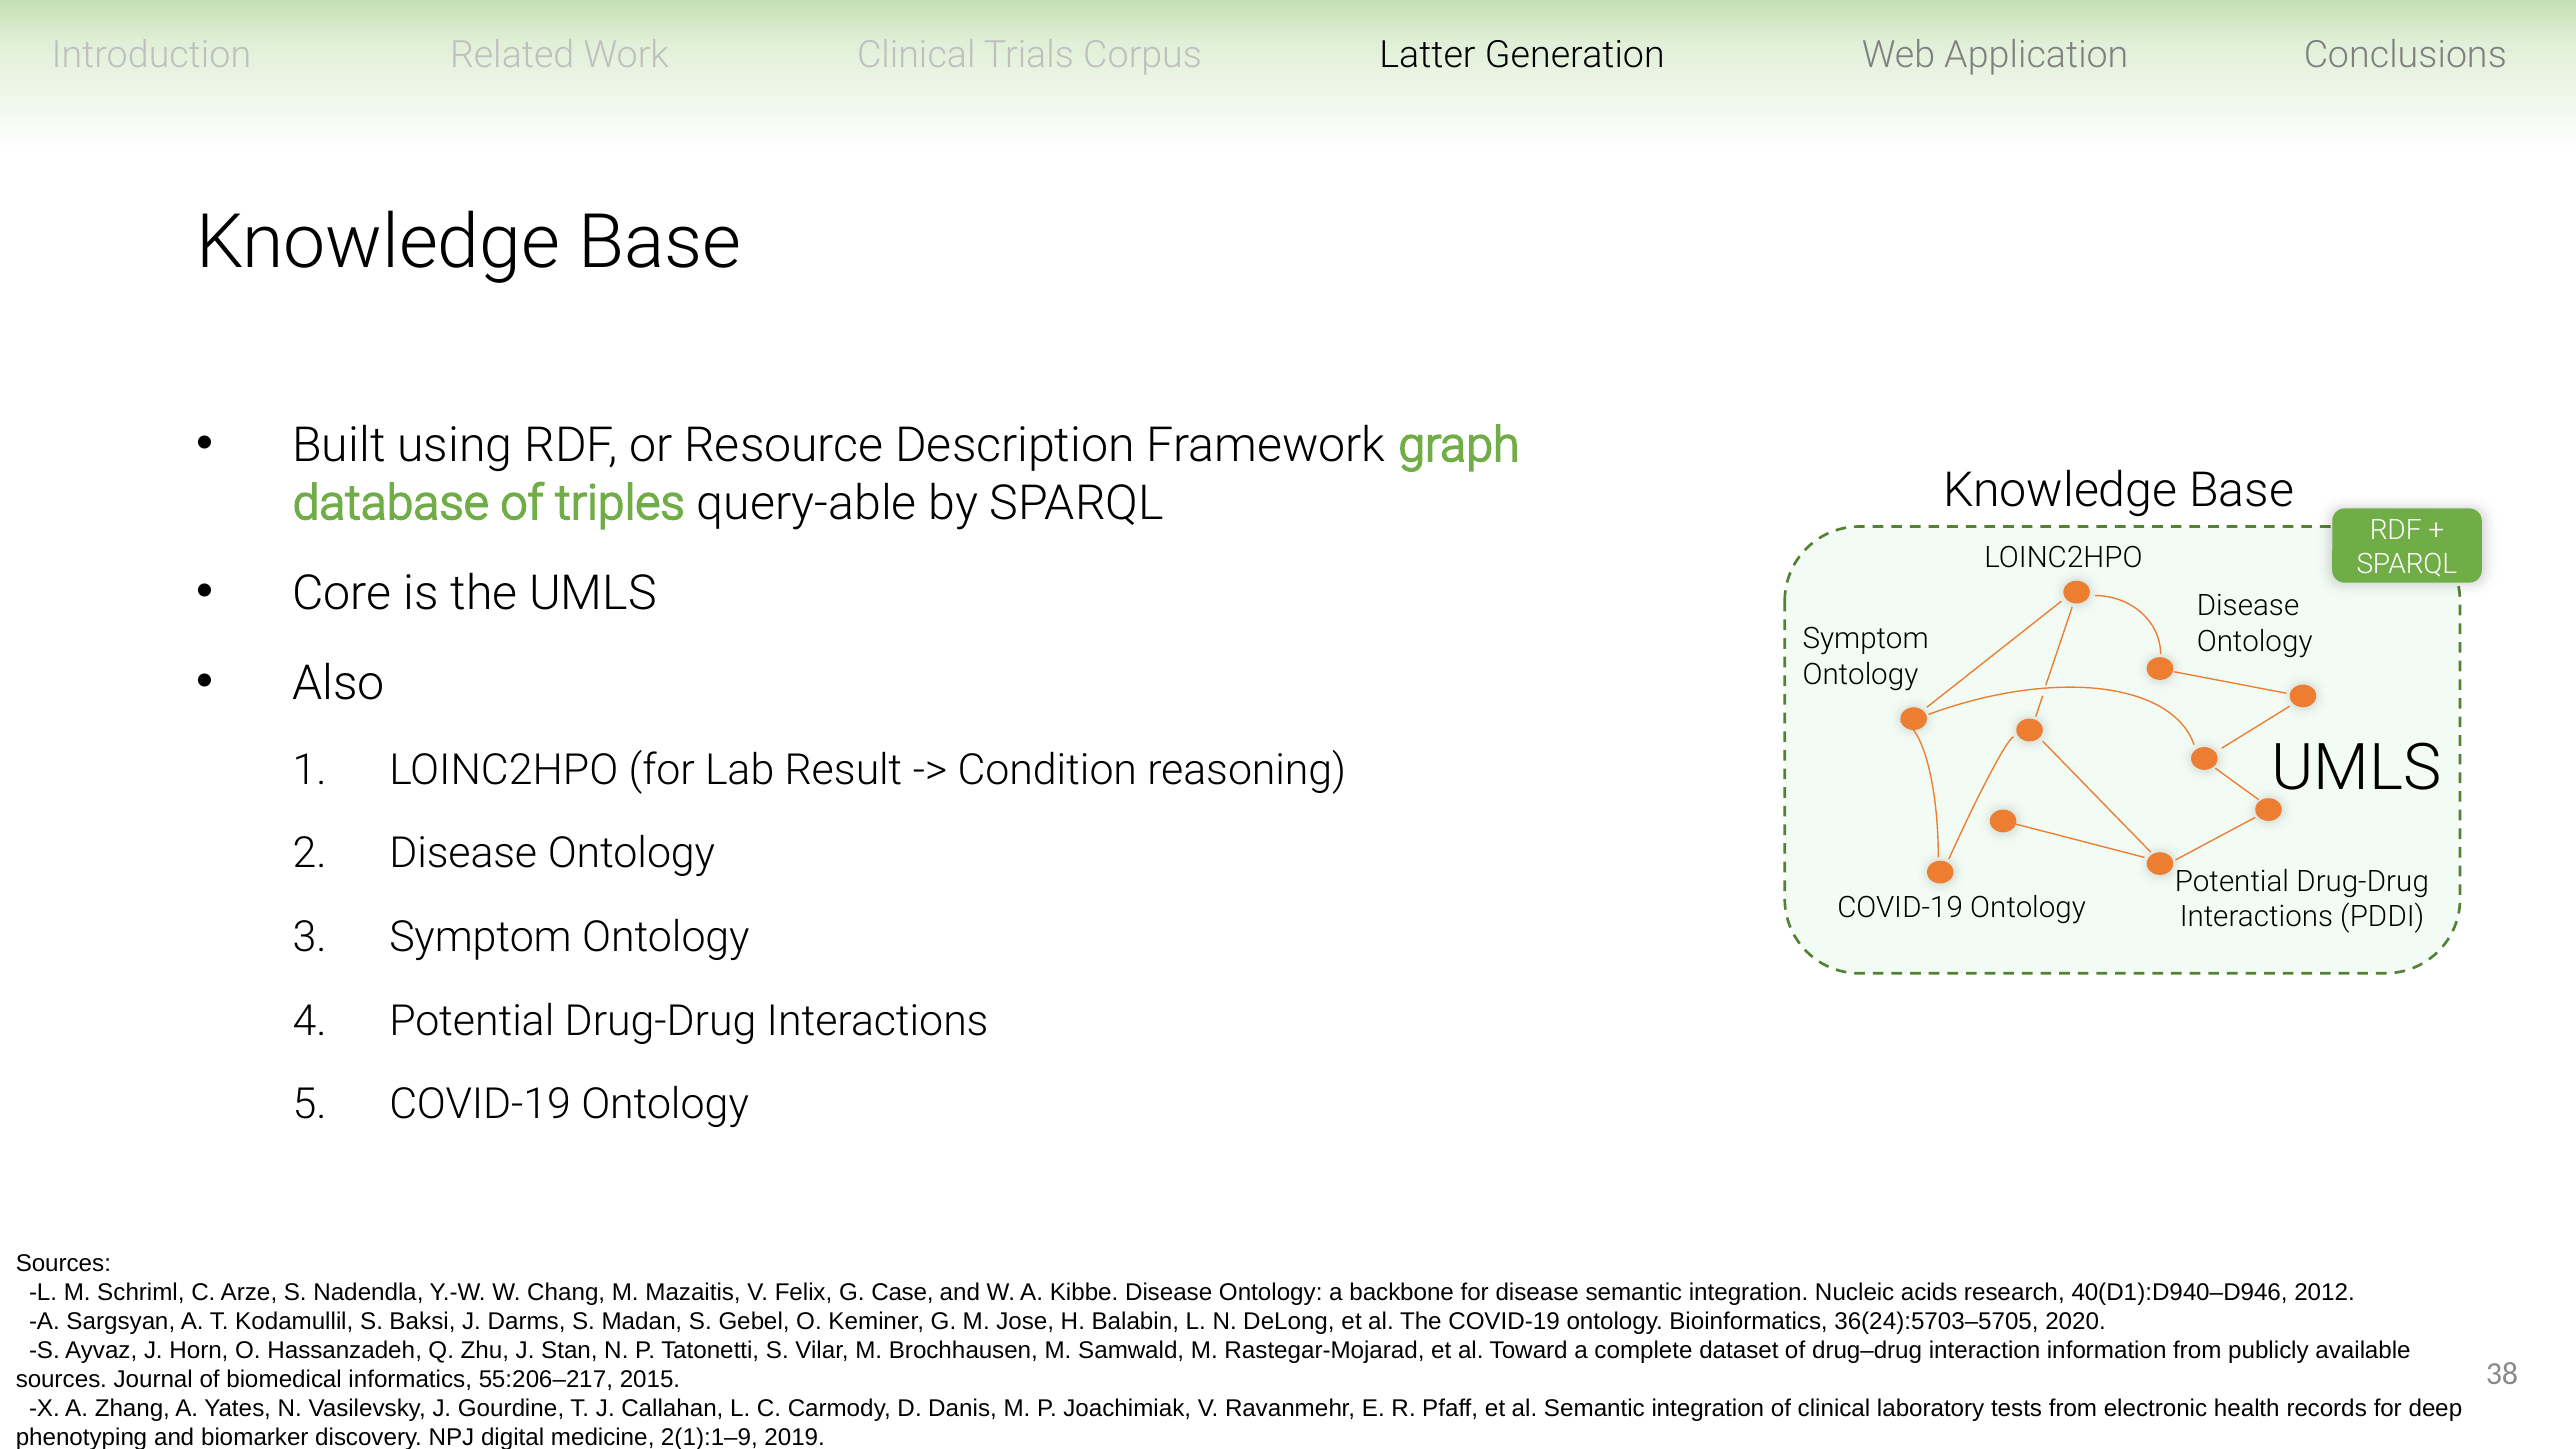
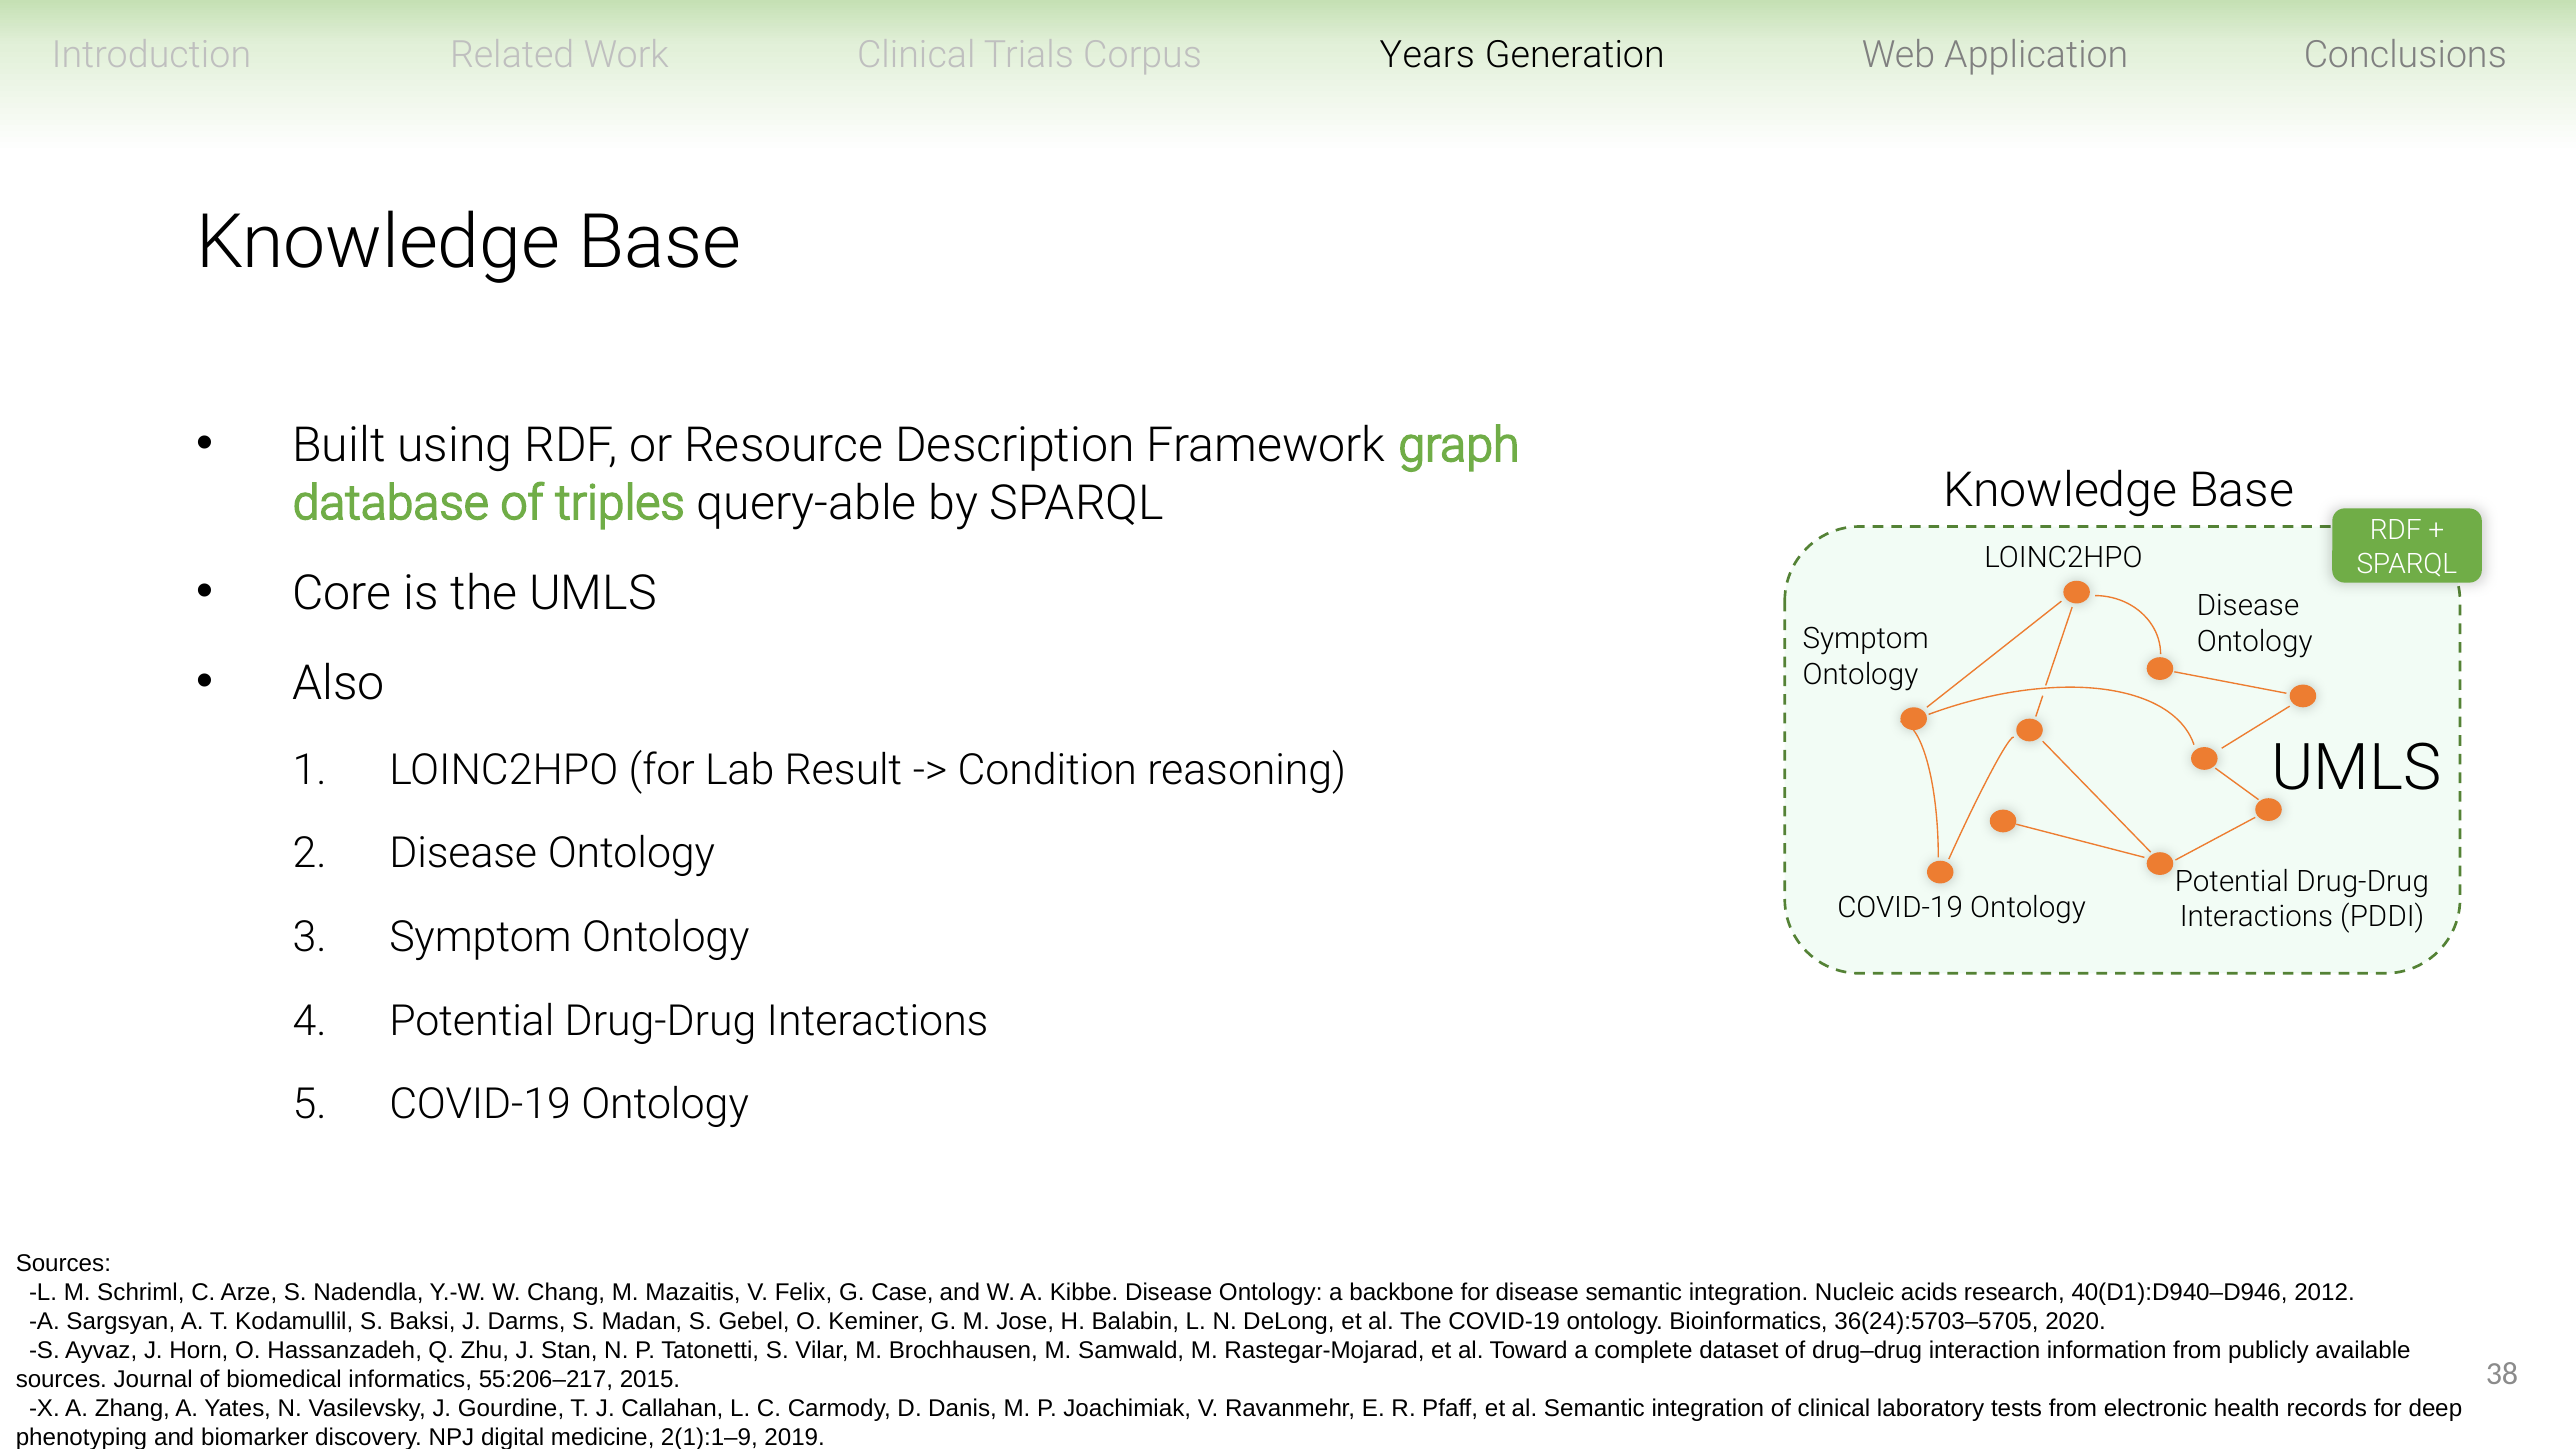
Latter: Latter -> Years
